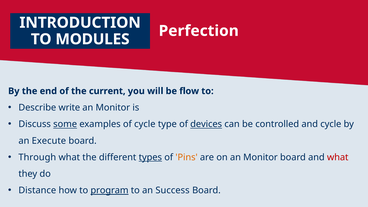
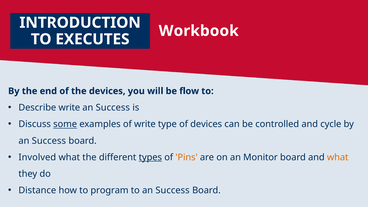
Perfection: Perfection -> Workbook
MODULES: MODULES -> EXECUTES
the current: current -> devices
Monitor at (113, 108): Monitor -> Success
of cycle: cycle -> write
devices at (206, 124) underline: present -> none
Execute at (49, 141): Execute -> Success
Through: Through -> Involved
what at (338, 157) colour: red -> orange
program underline: present -> none
